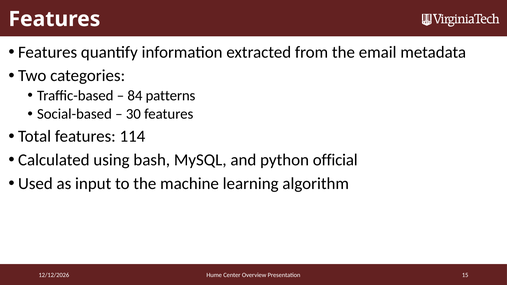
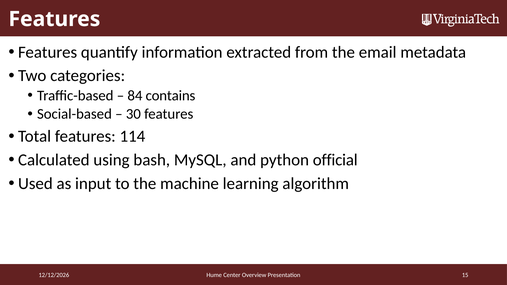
patterns: patterns -> contains
